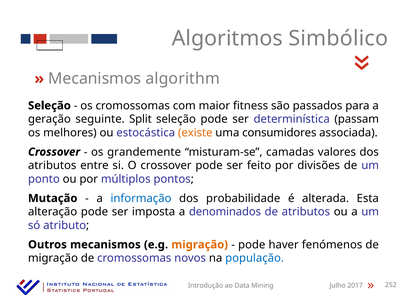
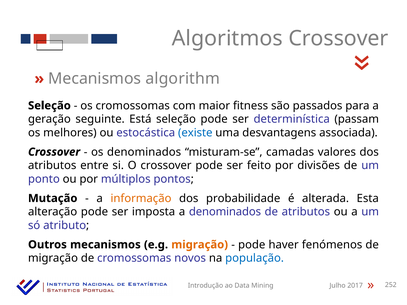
Algoritmos Simbólico: Simbólico -> Crossover
Split: Split -> Está
existe colour: orange -> blue
consumidores: consumidores -> desvantagens
os grandemente: grandemente -> denominados
informação colour: blue -> orange
